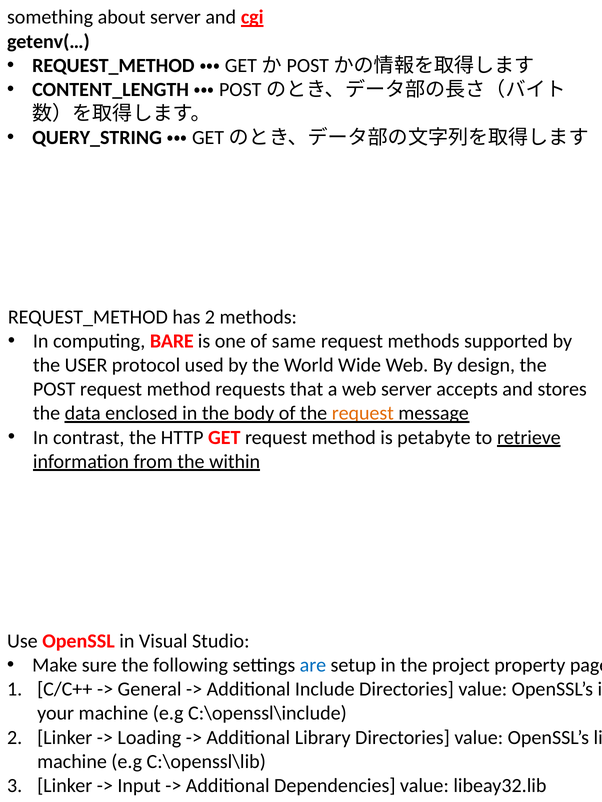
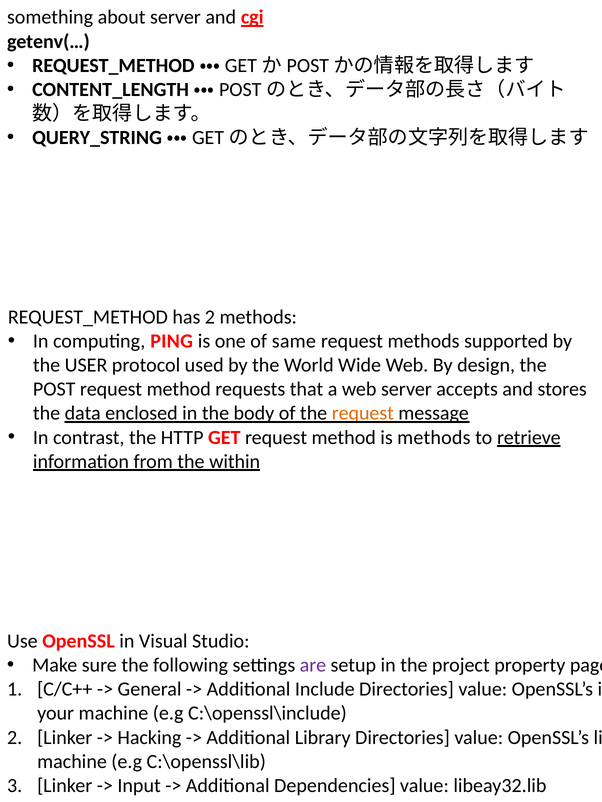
BARE: BARE -> PING
is petabyte: petabyte -> methods
are colour: blue -> purple
Loading: Loading -> Hacking
